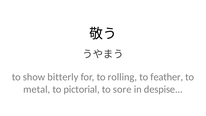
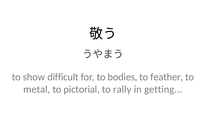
bitterly: bitterly -> difficult
rolling: rolling -> bodies
sore: sore -> rally
despise: despise -> getting
